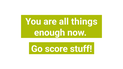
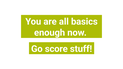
things: things -> basics
